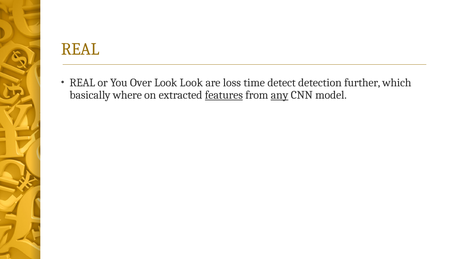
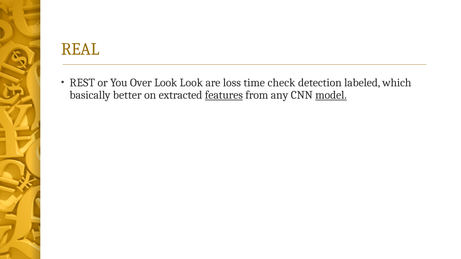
REAL at (82, 83): REAL -> REST
detect: detect -> check
further: further -> labeled
where: where -> better
any underline: present -> none
model underline: none -> present
